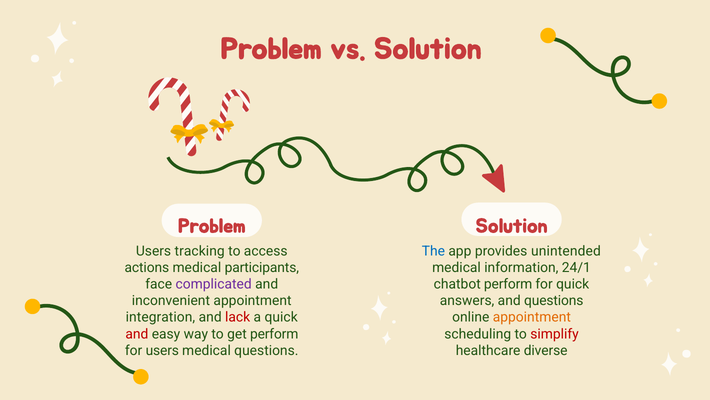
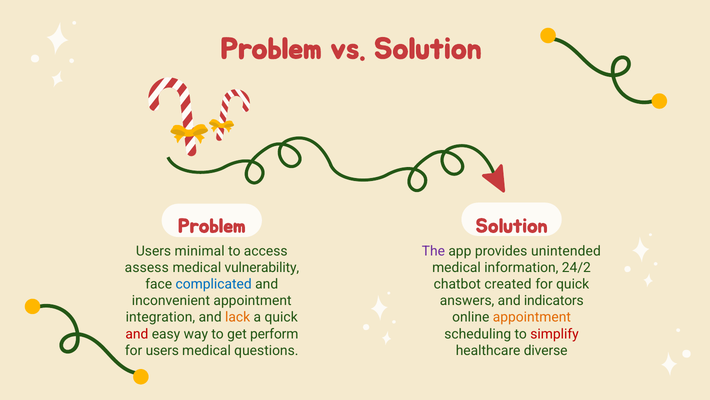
tracking: tracking -> minimal
The colour: blue -> purple
actions: actions -> assess
participants: participants -> vulnerability
24/1: 24/1 -> 24/2
complicated colour: purple -> blue
chatbot perform: perform -> created
and questions: questions -> indicators
lack colour: red -> orange
